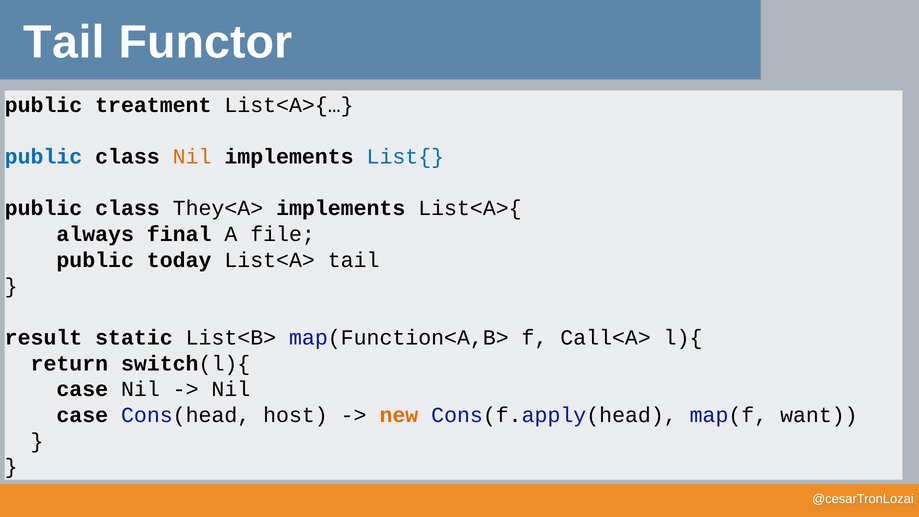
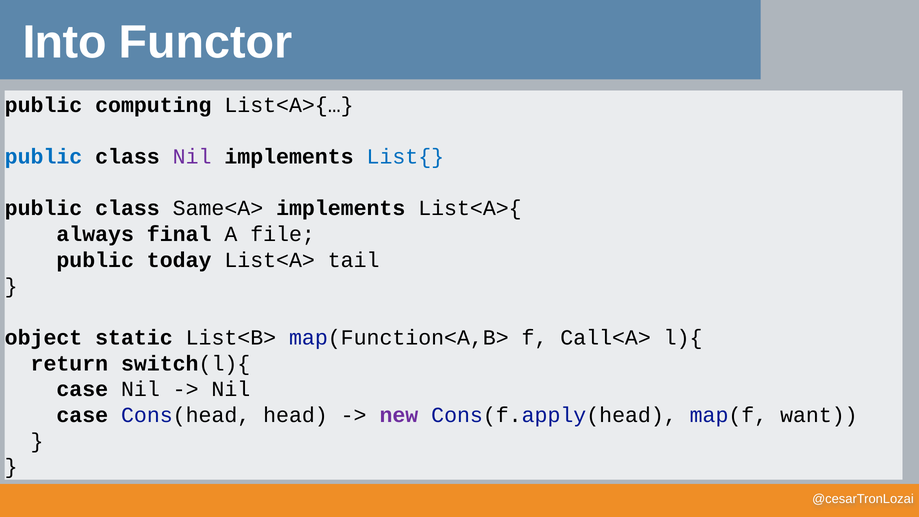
Tail at (64, 43): Tail -> Into
treatment: treatment -> computing
Nil at (192, 157) colour: orange -> purple
They<A>: They<A> -> Same<A>
result: result -> object
host: host -> head
new colour: orange -> purple
